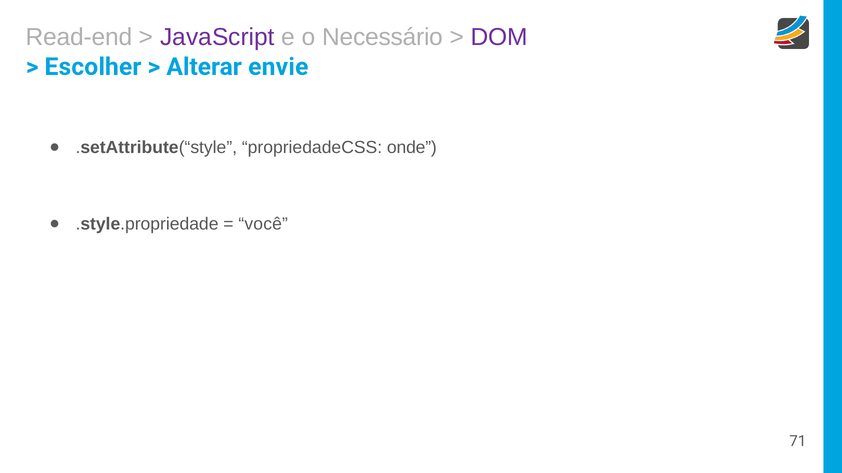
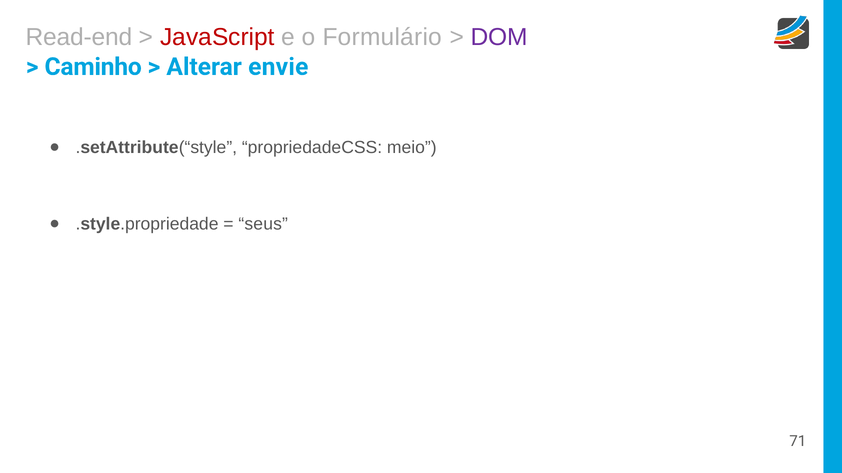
JavaScript colour: purple -> red
Necessário: Necessário -> Formulário
Escolher: Escolher -> Caminho
onde: onde -> meio
você: você -> seus
